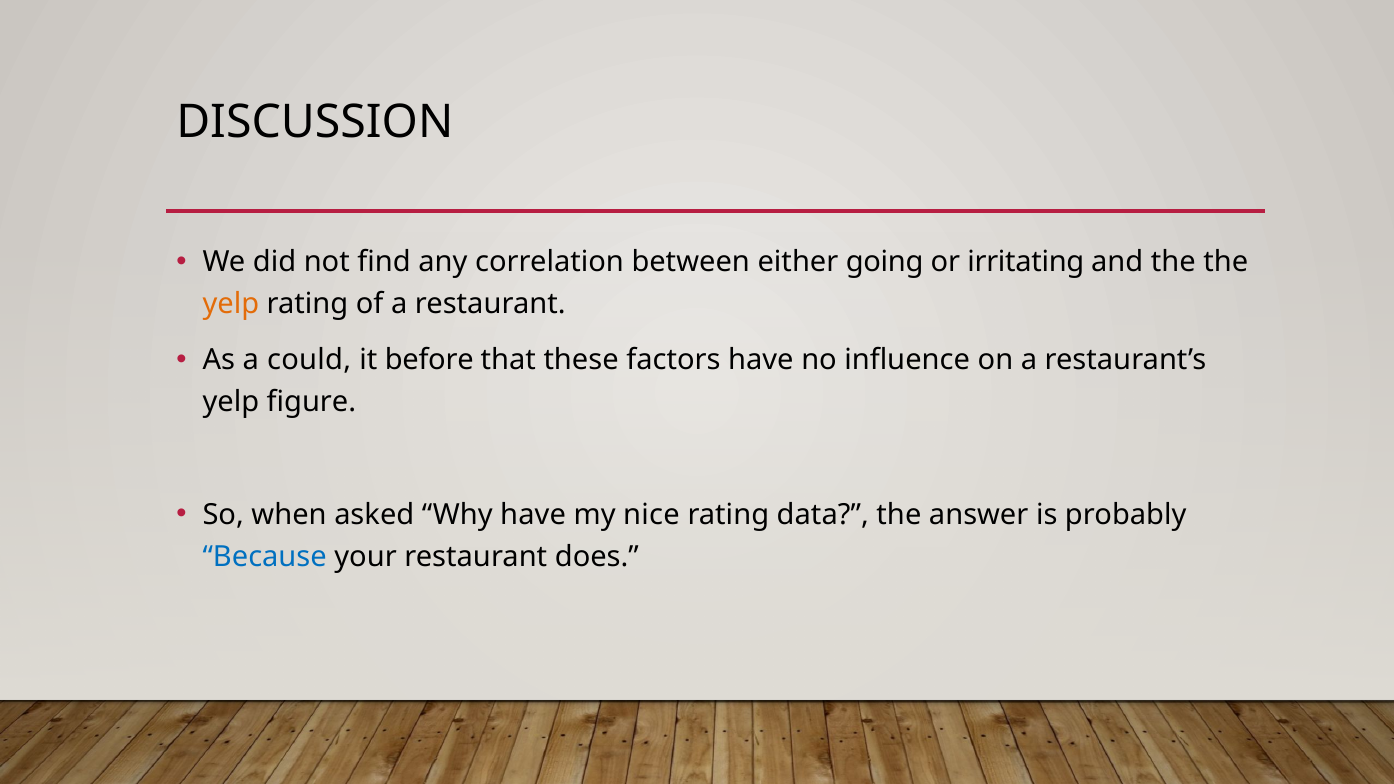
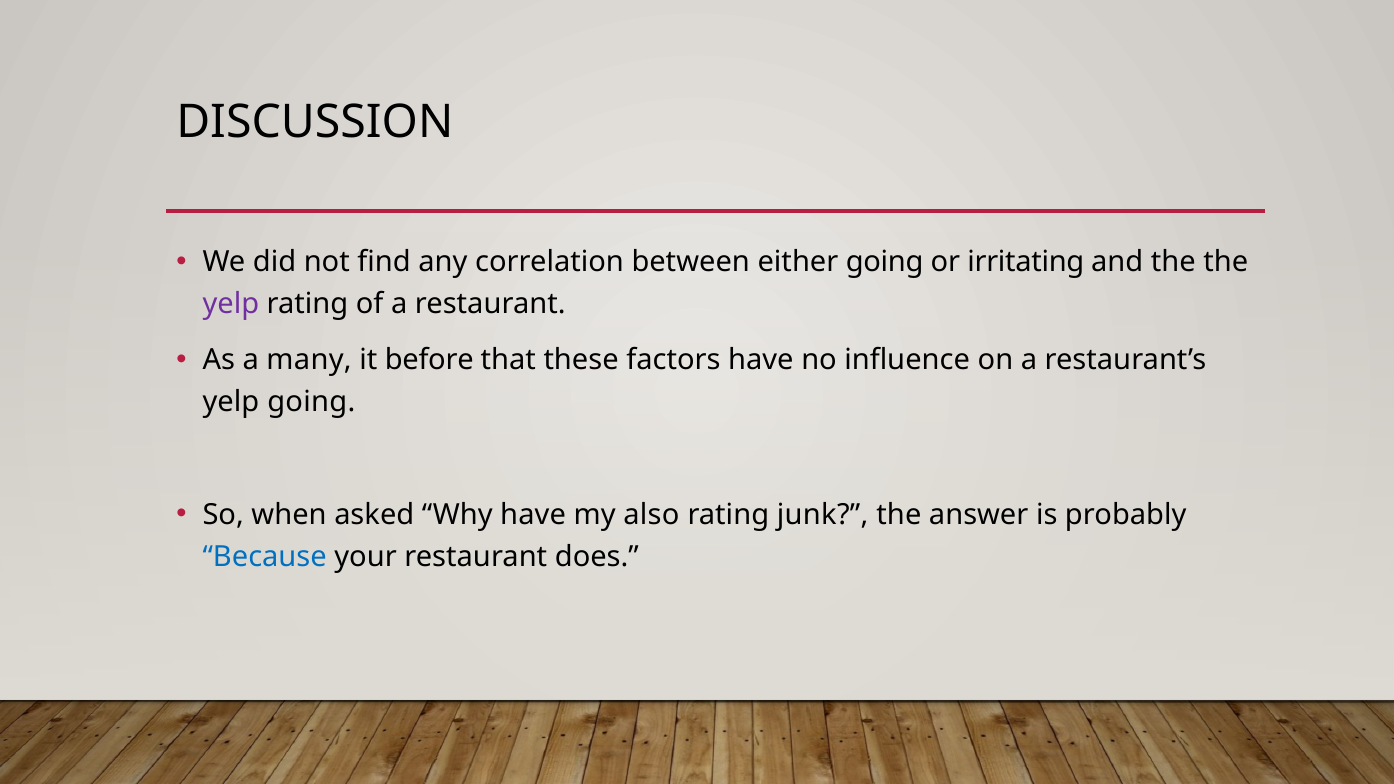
yelp at (231, 304) colour: orange -> purple
could: could -> many
yelp figure: figure -> going
nice: nice -> also
data: data -> junk
